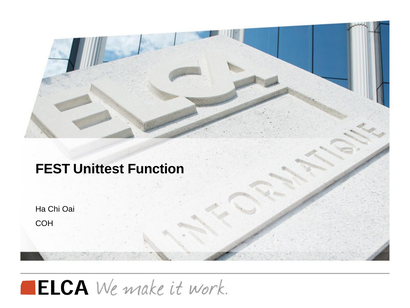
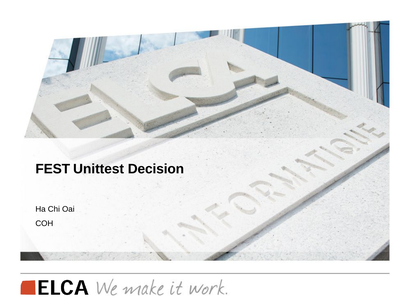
Function: Function -> Decision
